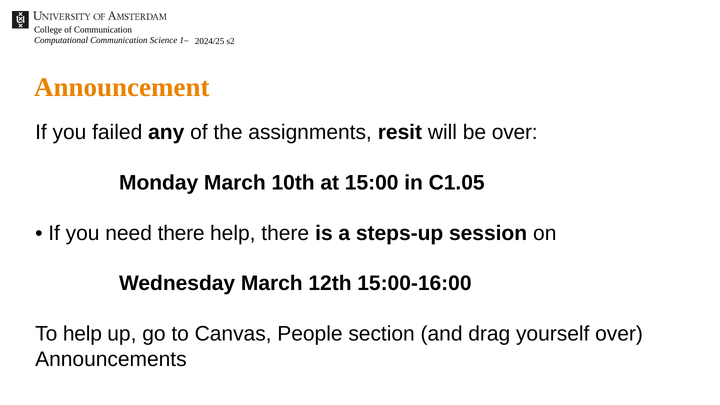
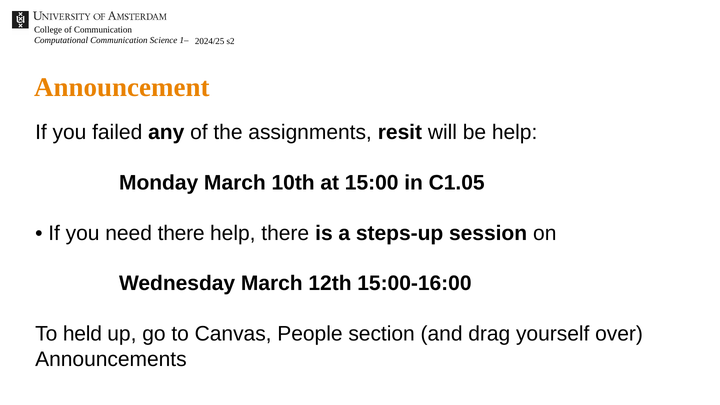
be over: over -> help
To help: help -> held
